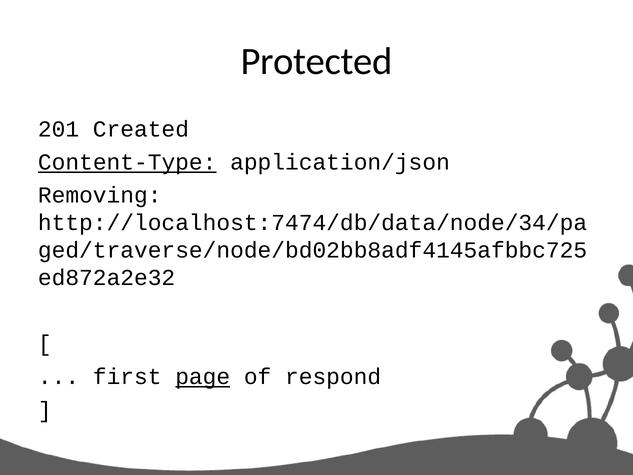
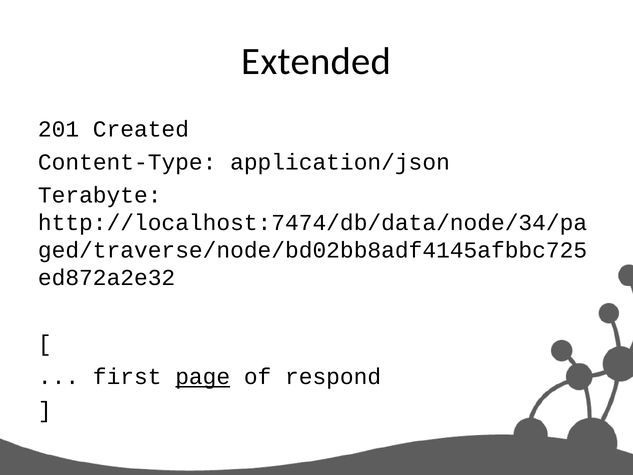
Protected: Protected -> Extended
Content-Type underline: present -> none
Removing: Removing -> Terabyte
